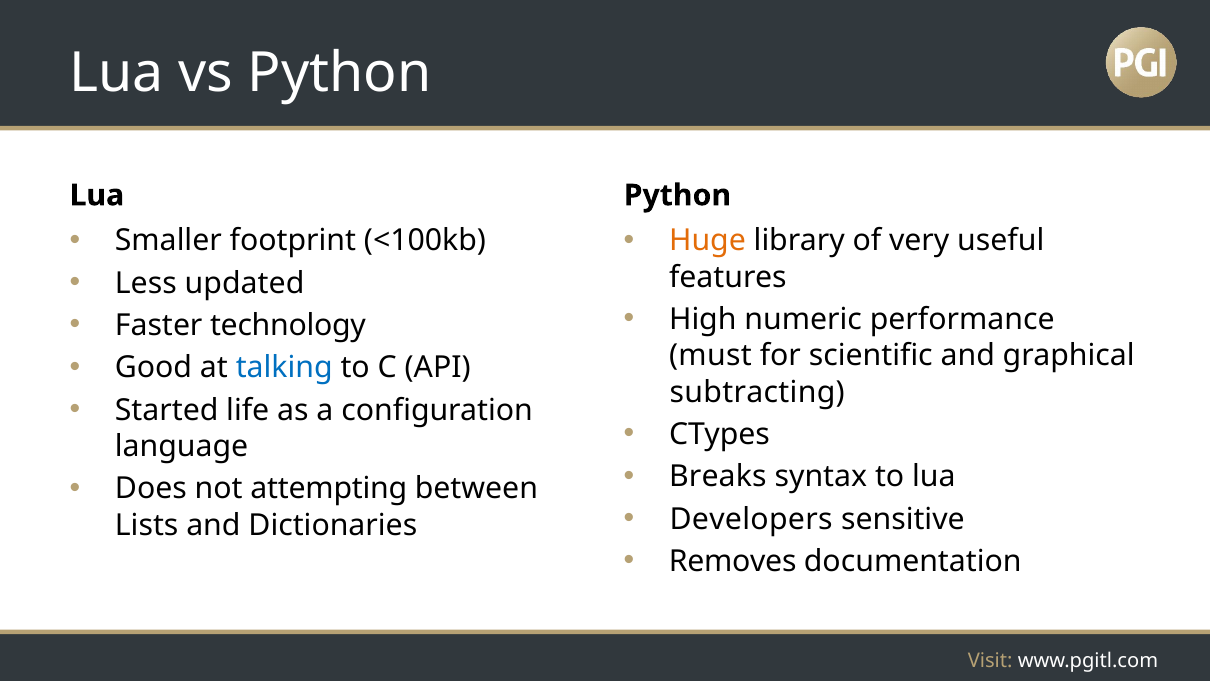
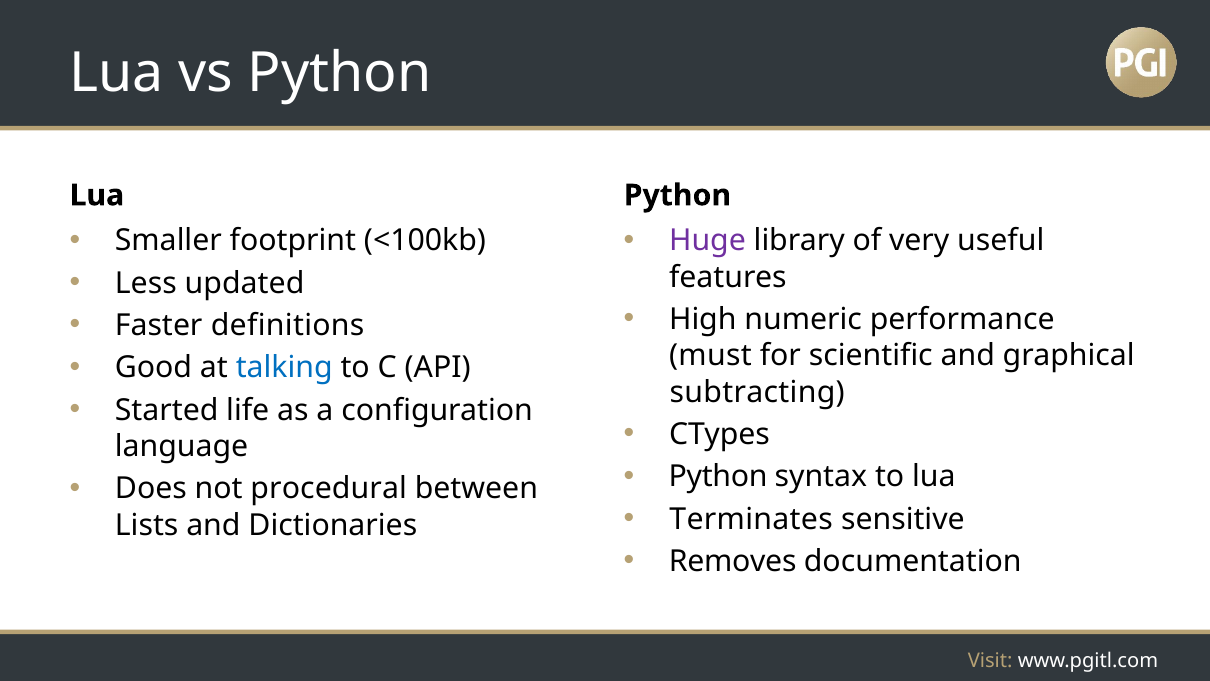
Huge colour: orange -> purple
technology: technology -> definitions
Breaks at (718, 477): Breaks -> Python
attempting: attempting -> procedural
Developers: Developers -> Terminates
